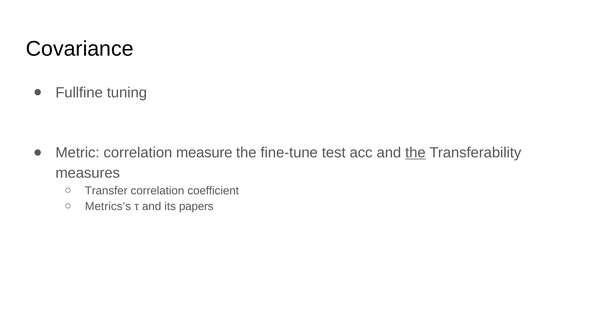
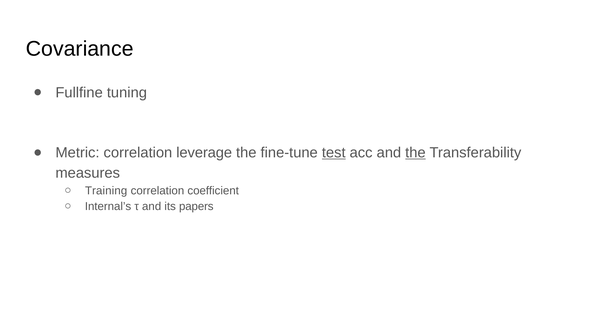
measure: measure -> leverage
test underline: none -> present
Transfer: Transfer -> Training
Metrics’s: Metrics’s -> Internal’s
